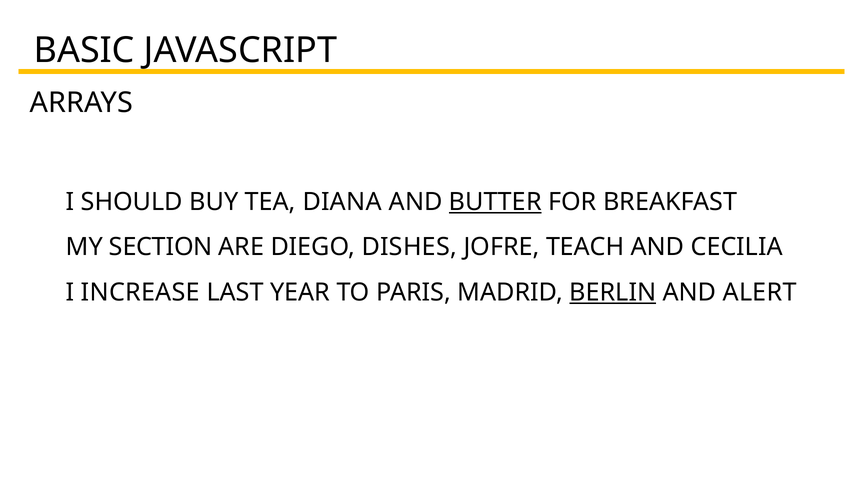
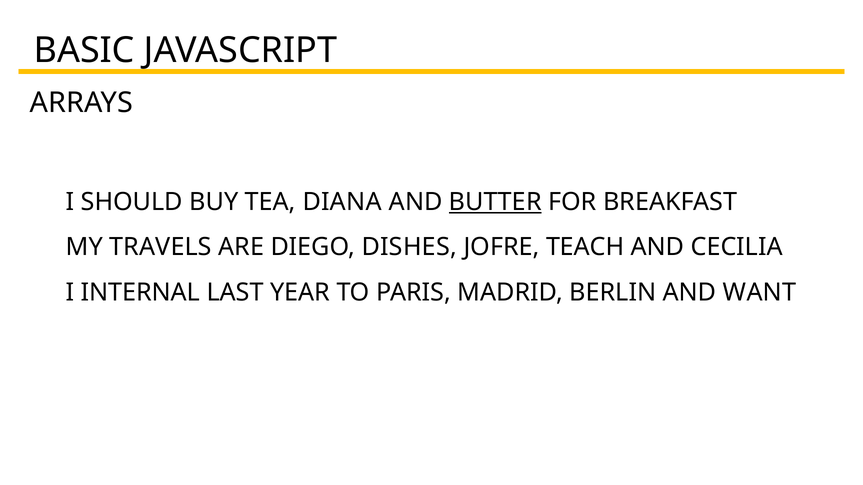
SECTION: SECTION -> TRAVELS
INCREASE: INCREASE -> INTERNAL
BERLIN underline: present -> none
ALERT: ALERT -> WANT
